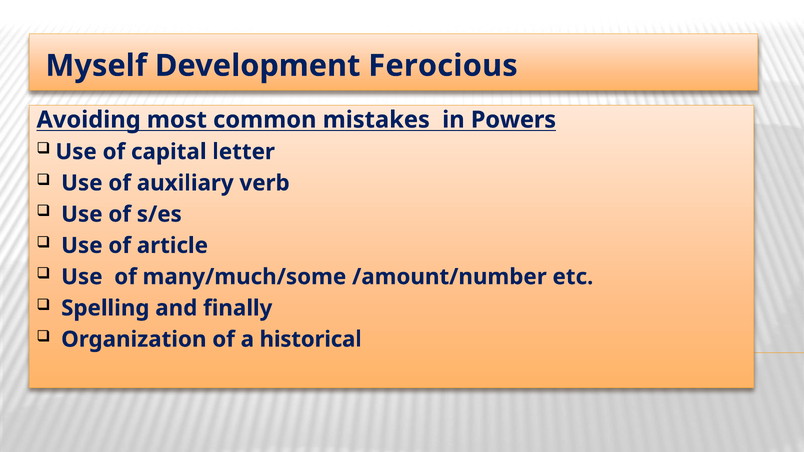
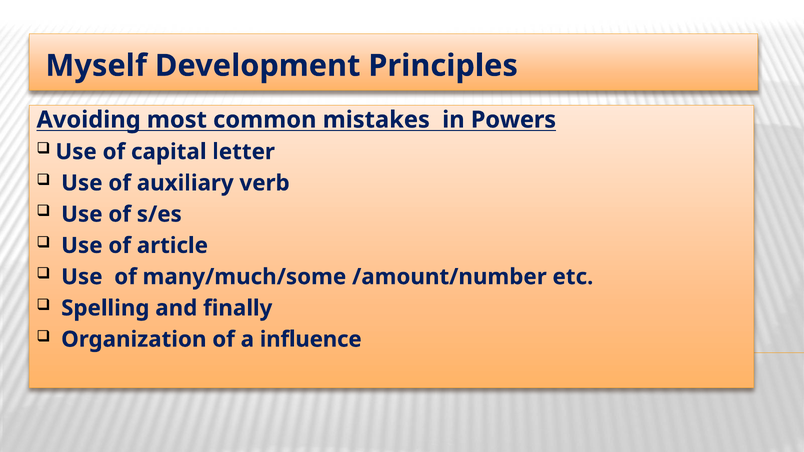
Ferocious: Ferocious -> Principles
historical: historical -> influence
